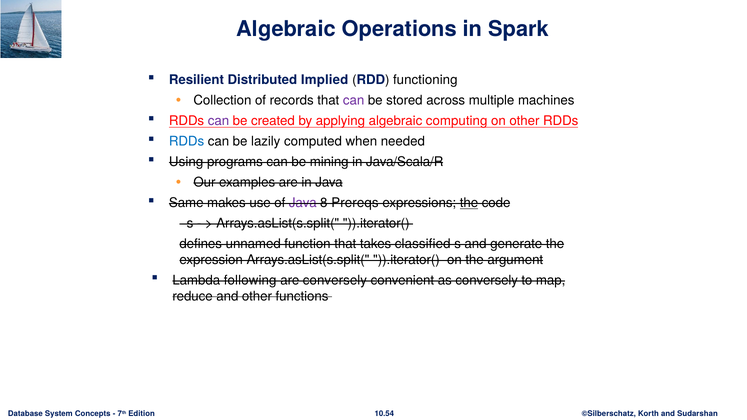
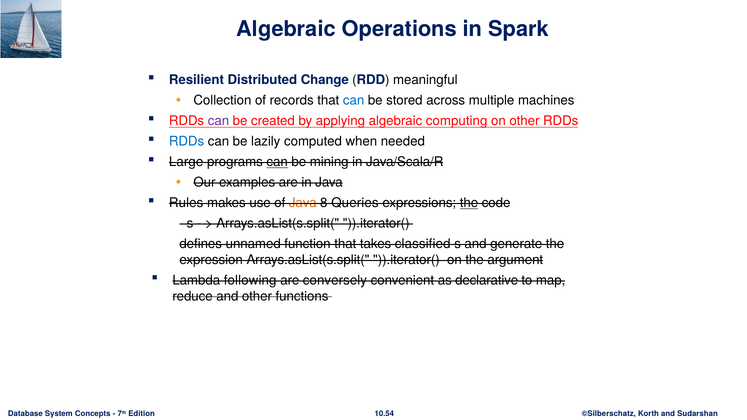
Implied: Implied -> Change
functioning: functioning -> meaningful
can at (354, 101) colour: purple -> blue
Using: Using -> Large
can at (277, 162) underline: none -> present
Same: Same -> Rules
Java at (303, 203) colour: purple -> orange
Prereqs: Prereqs -> Queries
as conversely: conversely -> declarative
